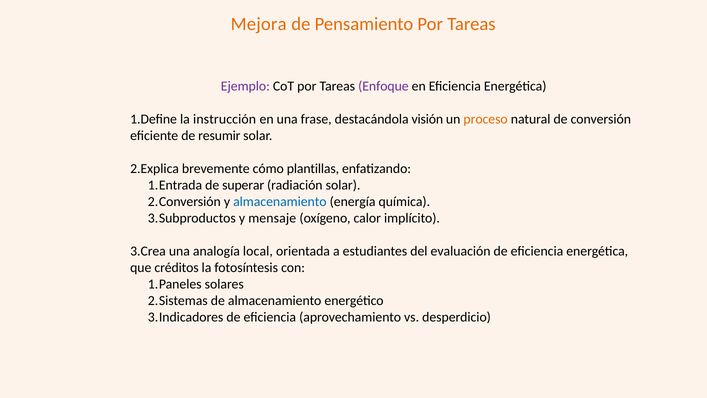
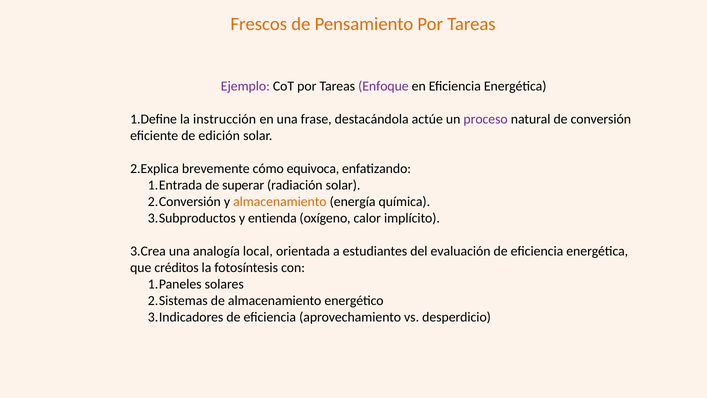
Mejora: Mejora -> Frescos
visión: visión -> actúe
proceso colour: orange -> purple
resumir: resumir -> edición
plantillas: plantillas -> equivoca
almacenamiento at (280, 202) colour: blue -> orange
mensaje: mensaje -> entienda
